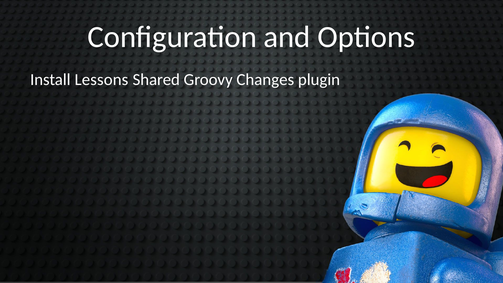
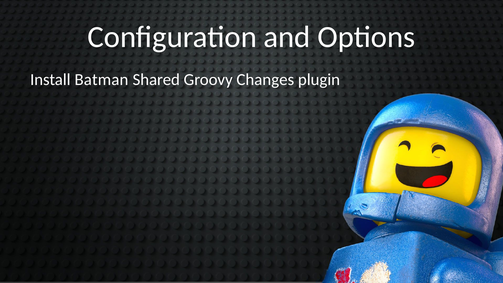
Lessons: Lessons -> Batman
